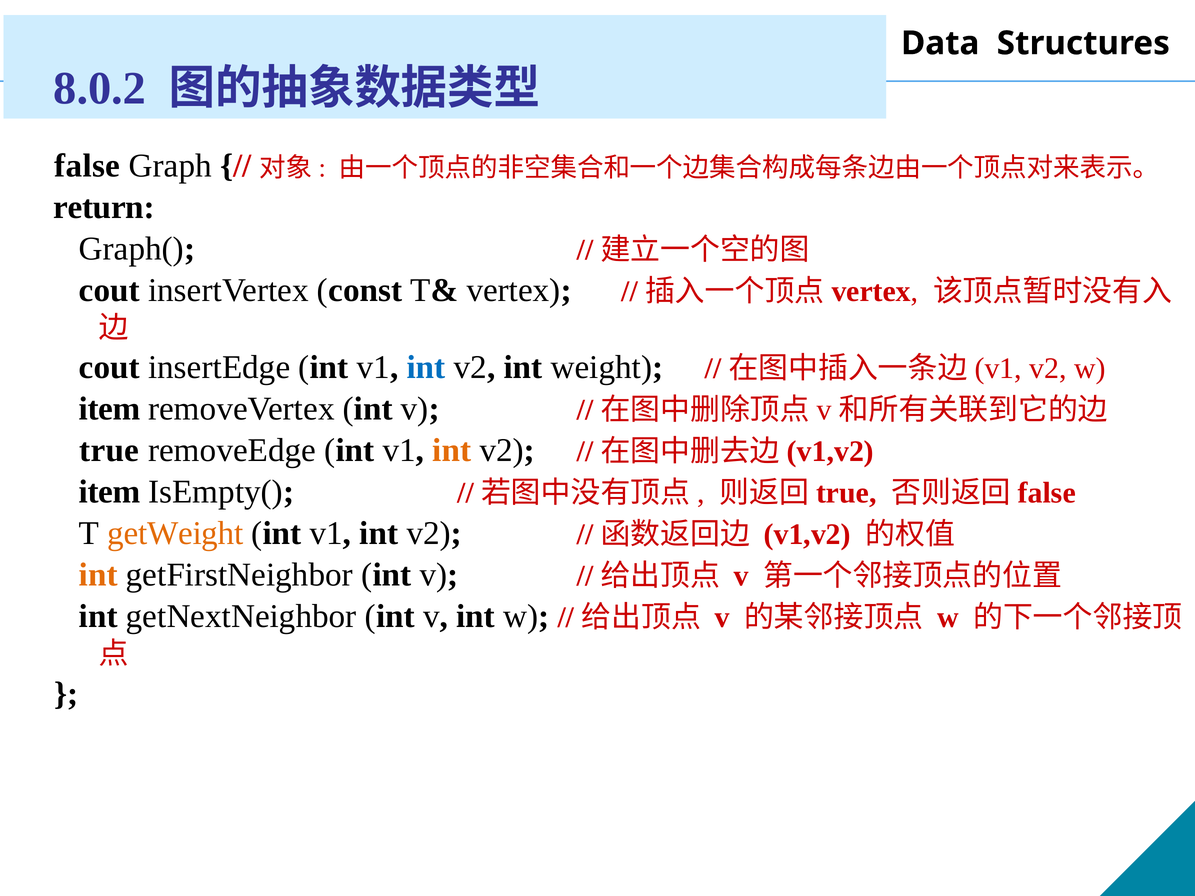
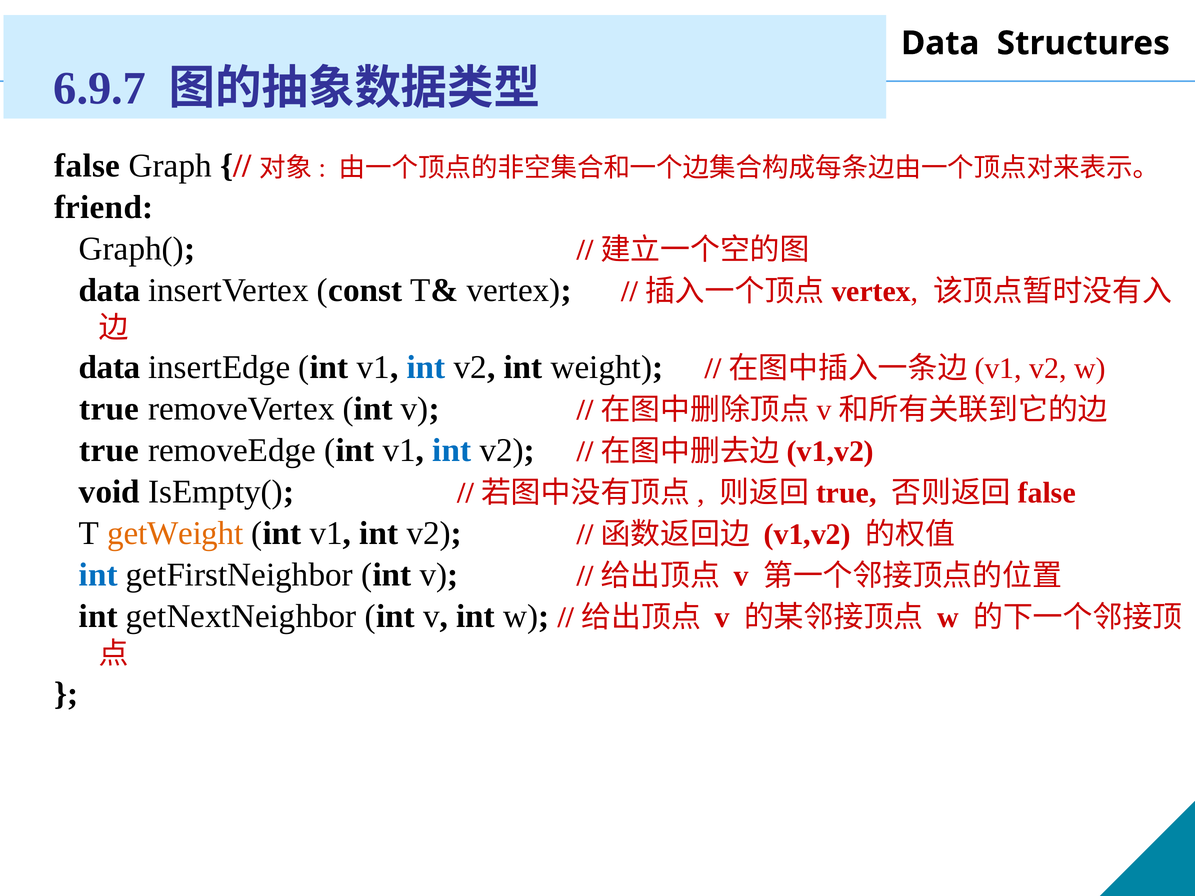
8.0.2: 8.0.2 -> 6.9.7
return: return -> friend
cout at (109, 290): cout -> data
cout at (109, 368): cout -> data
item at (110, 409): item -> true
int at (452, 451) colour: orange -> blue
item at (109, 492): item -> void
int at (98, 575) colour: orange -> blue
